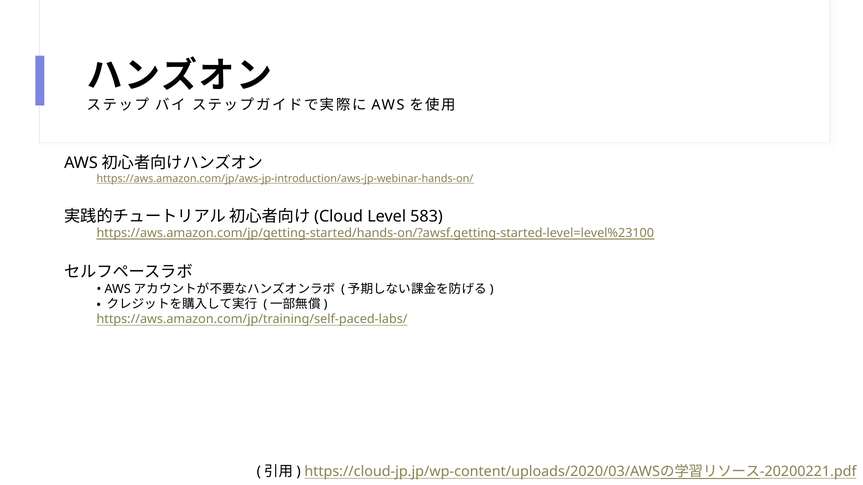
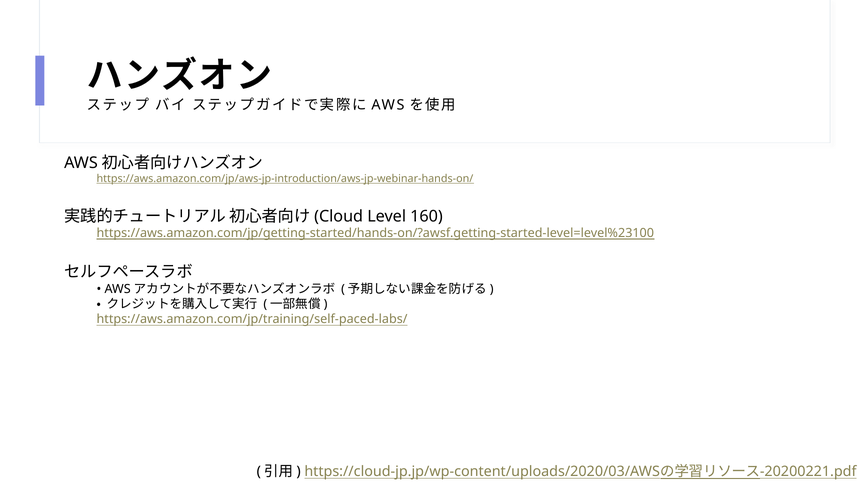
583: 583 -> 160
